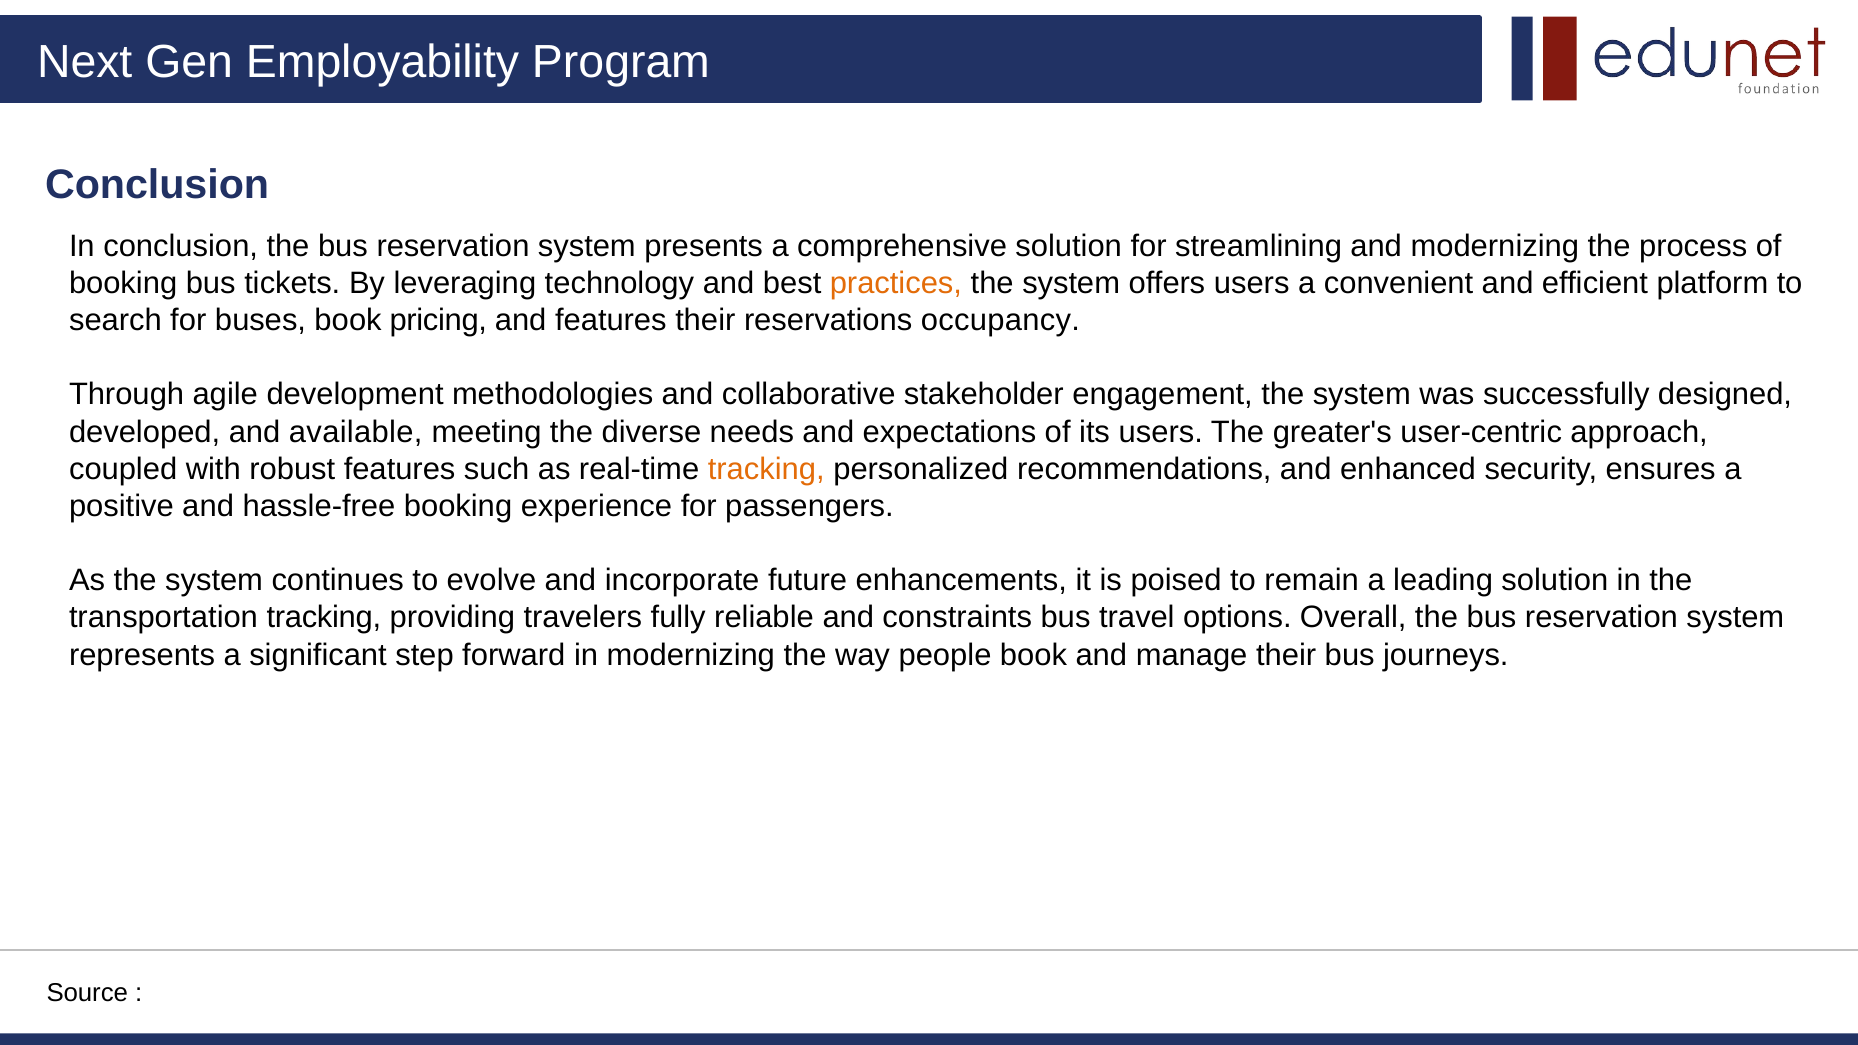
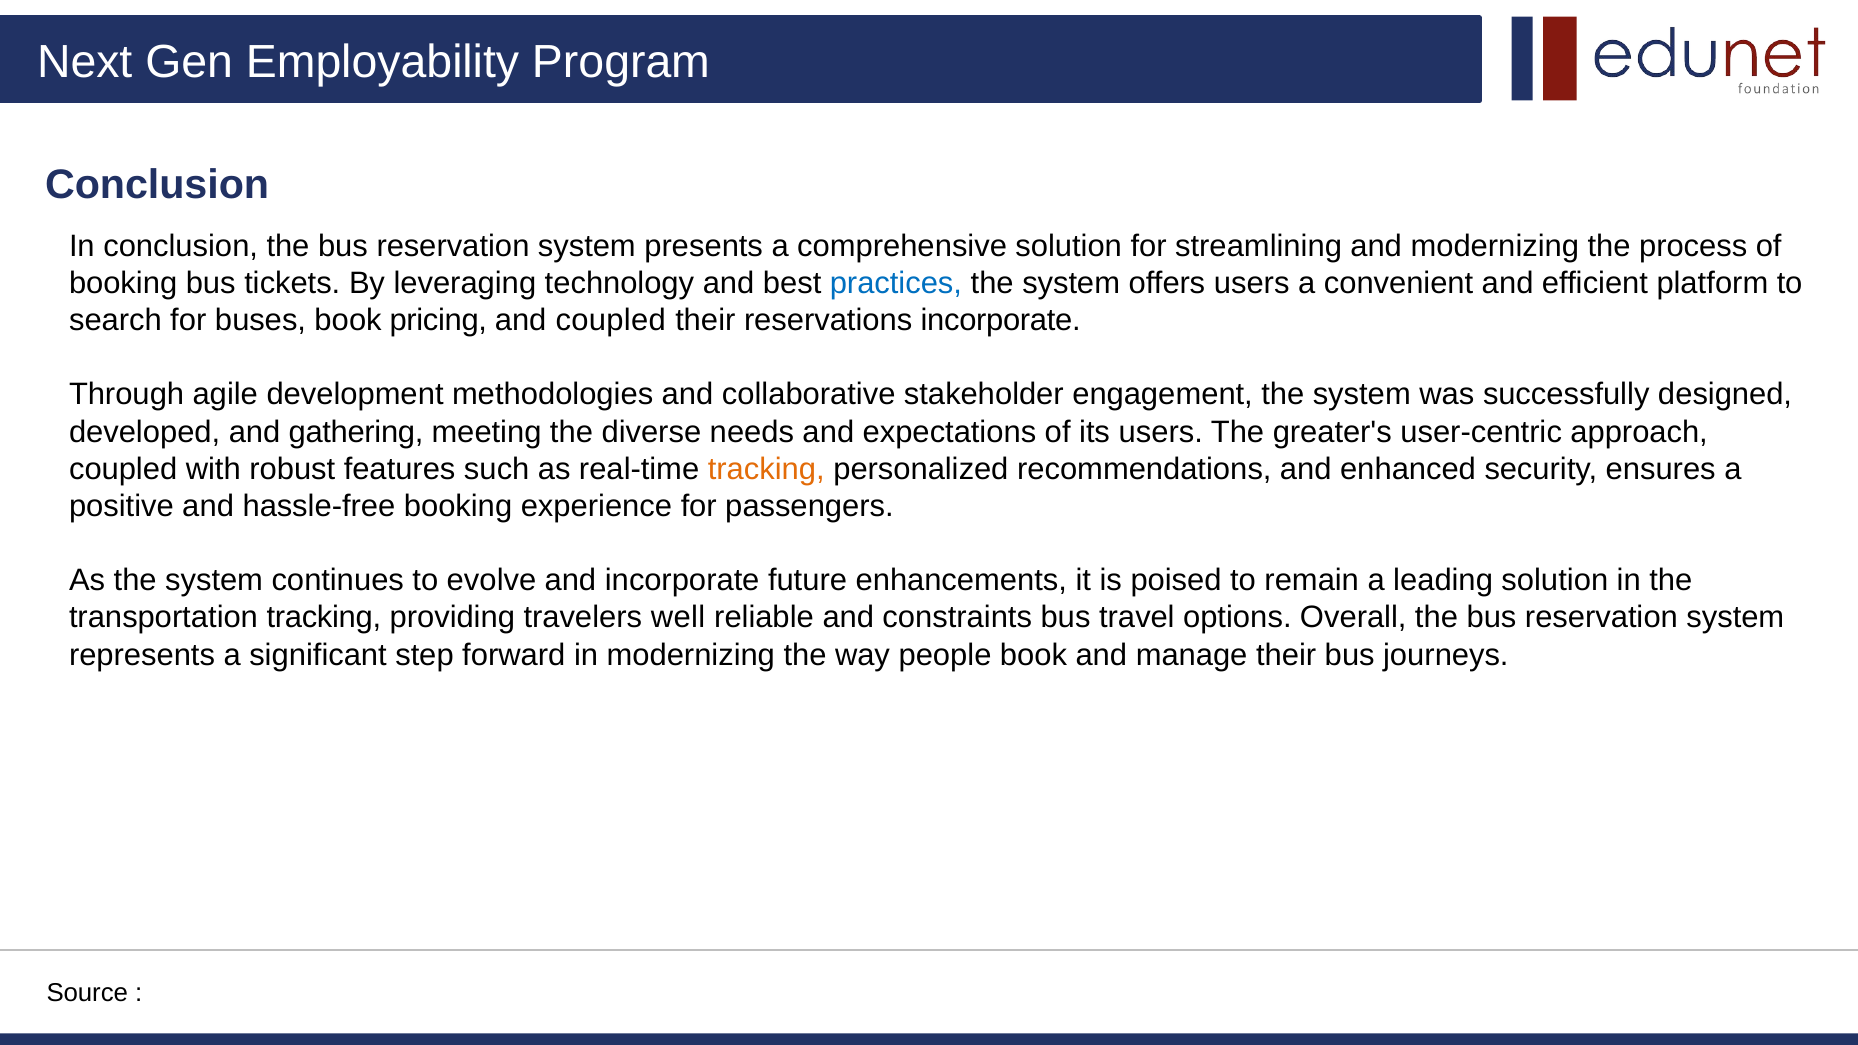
practices colour: orange -> blue
and features: features -> coupled
reservations occupancy: occupancy -> incorporate
available: available -> gathering
fully: fully -> well
